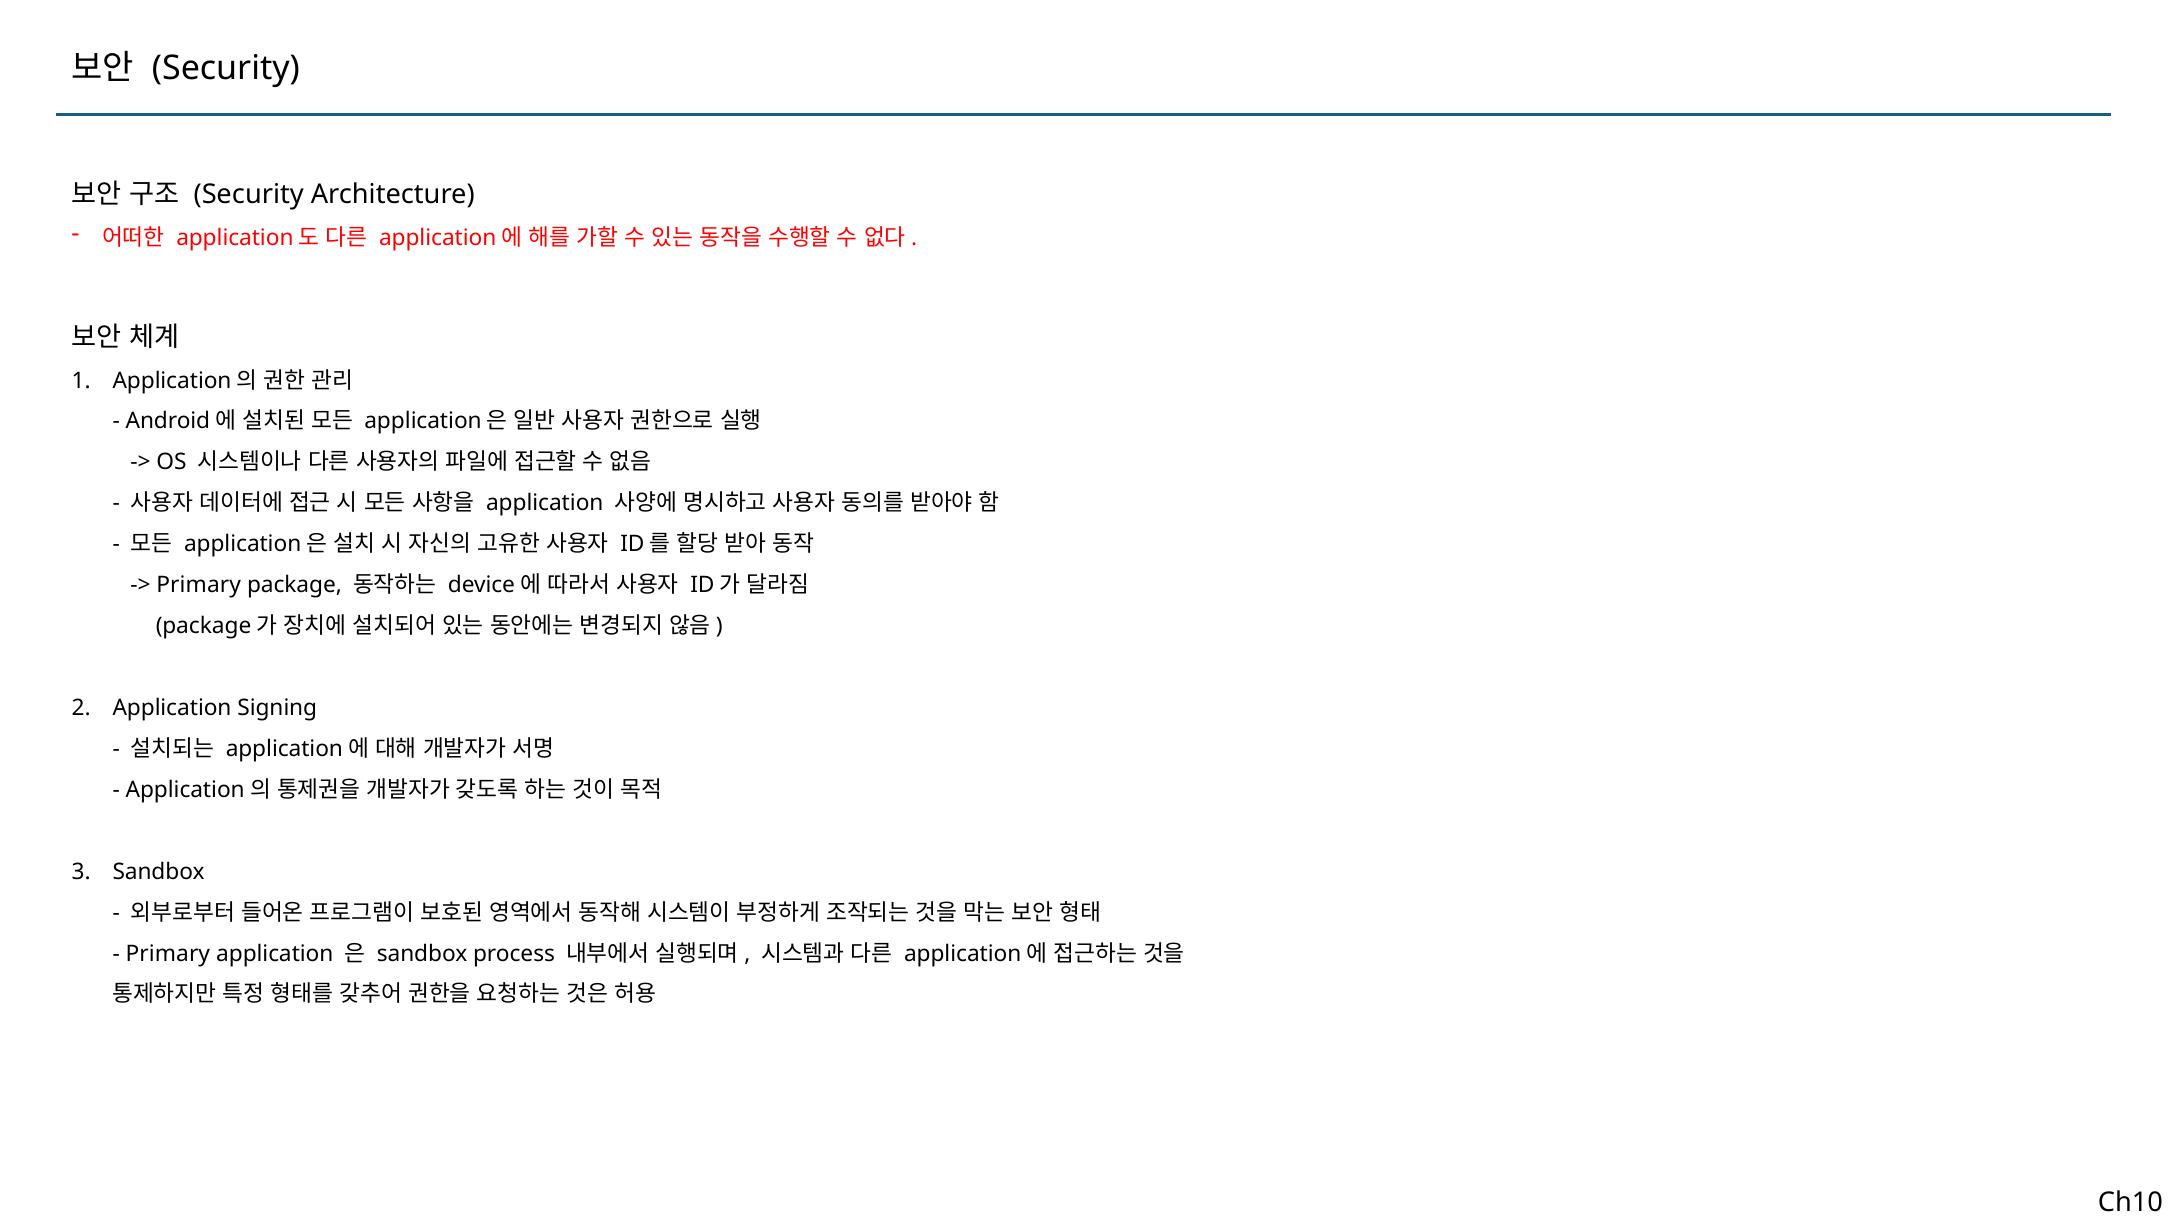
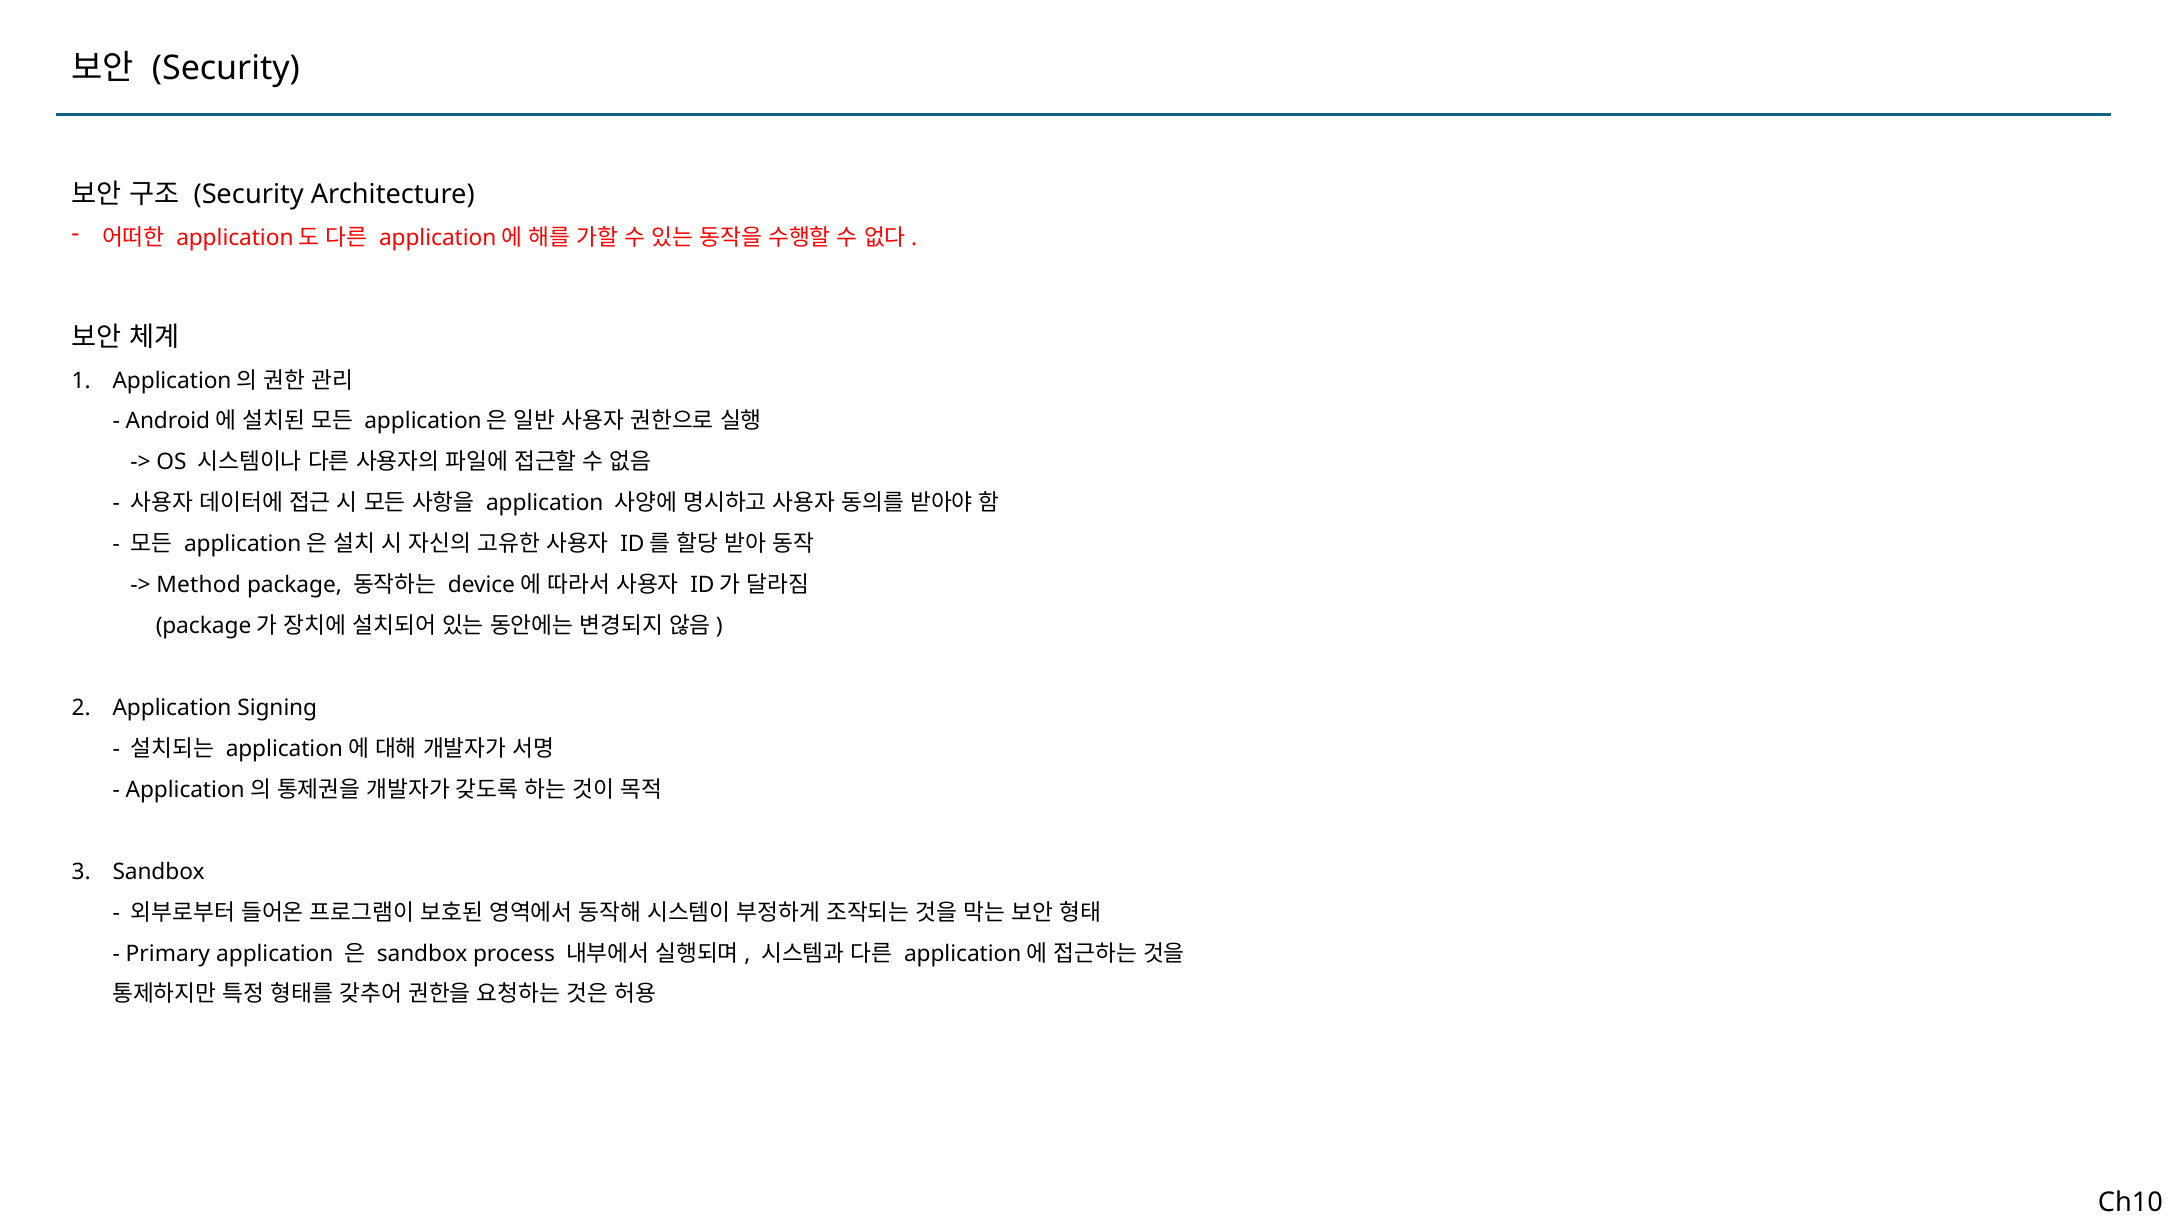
Primary at (199, 585): Primary -> Method
